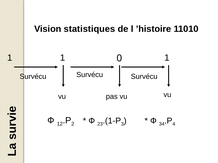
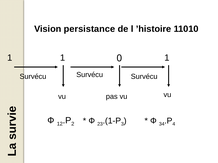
statistiques: statistiques -> persistance
